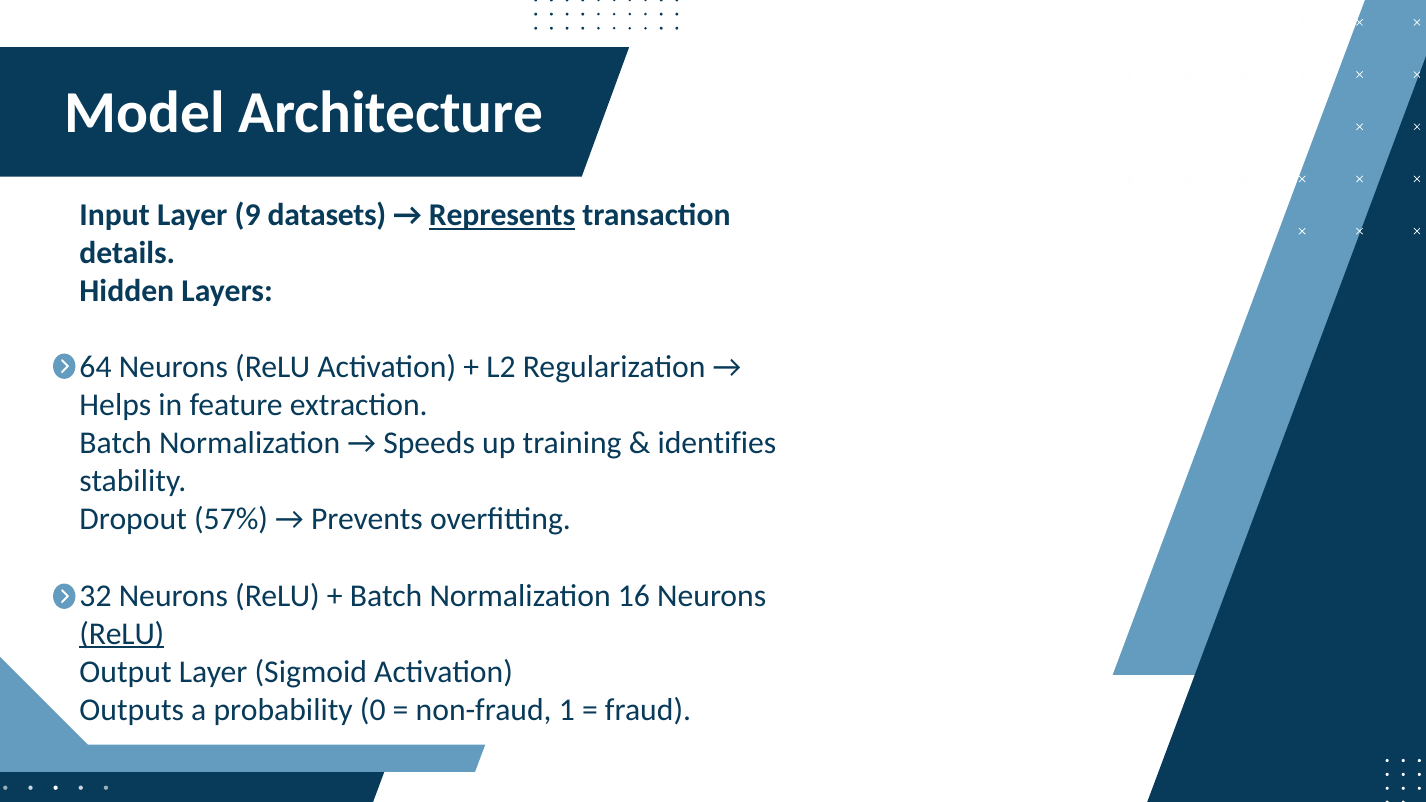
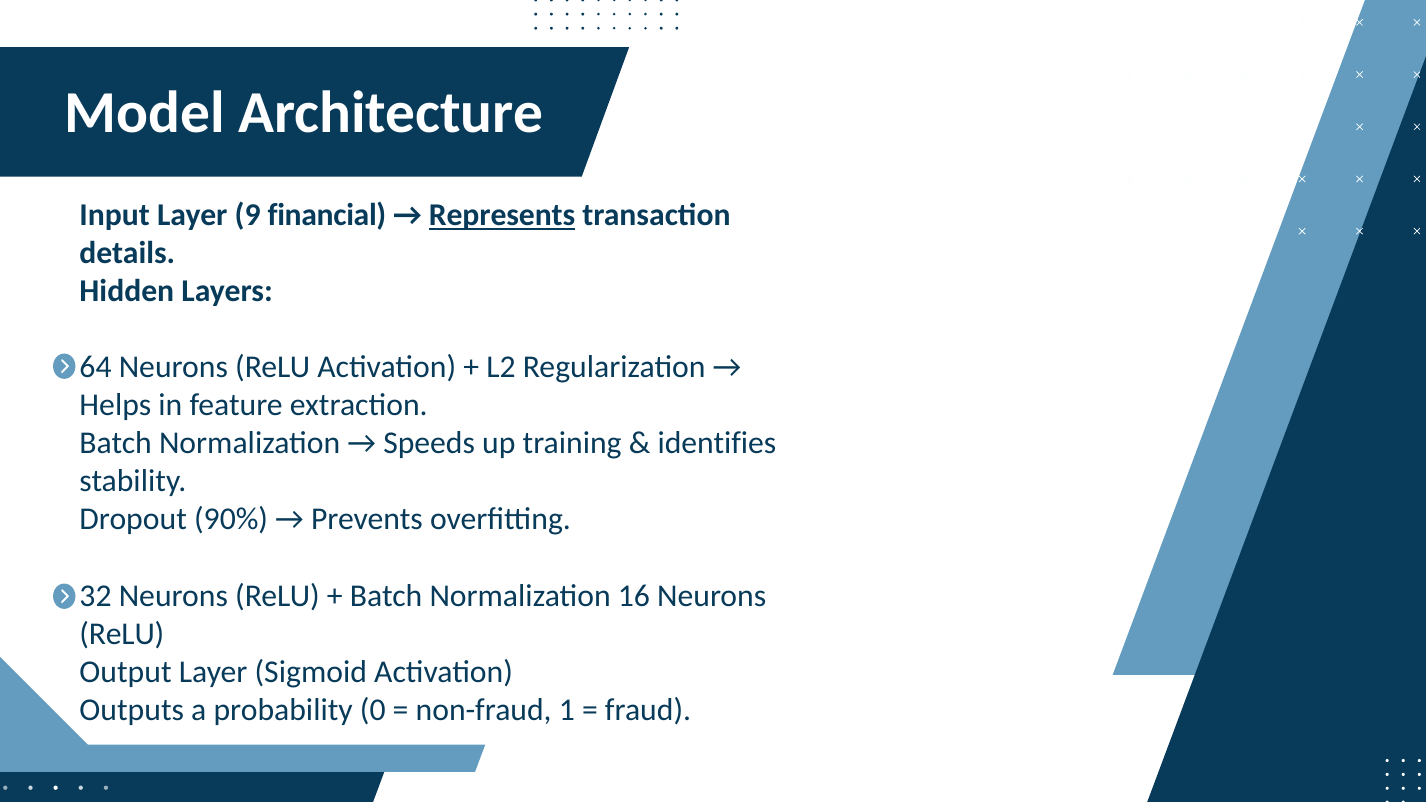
datasets: datasets -> financial
57%: 57% -> 90%
ReLU at (122, 634) underline: present -> none
